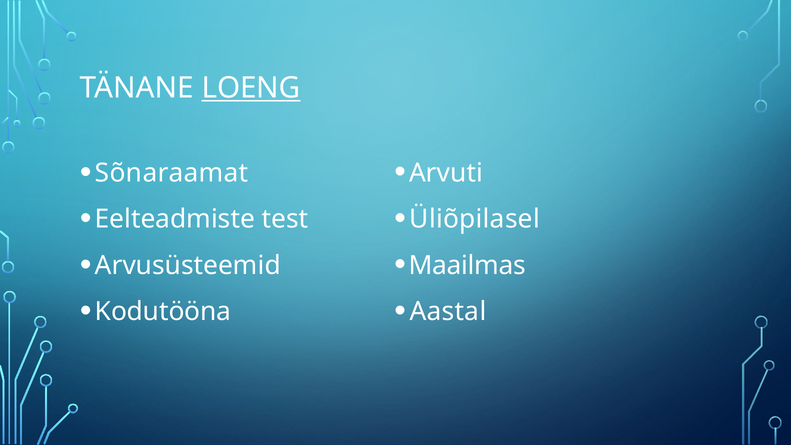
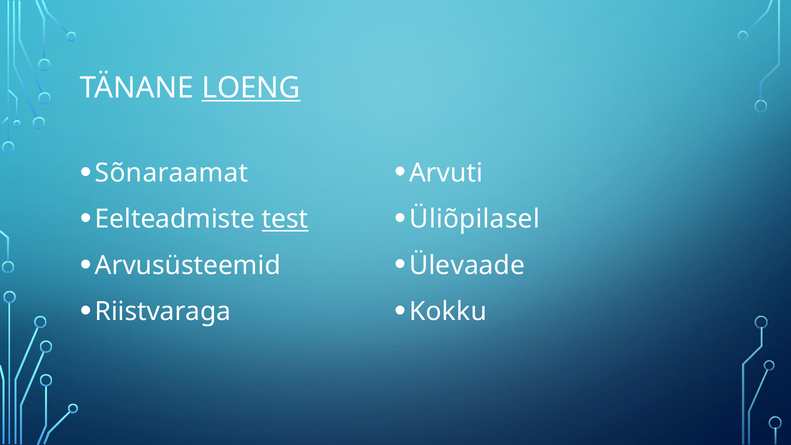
test underline: none -> present
Maailmas: Maailmas -> Ülevaade
Kodutööna: Kodutööna -> Riistvaraga
Aastal: Aastal -> Kokku
